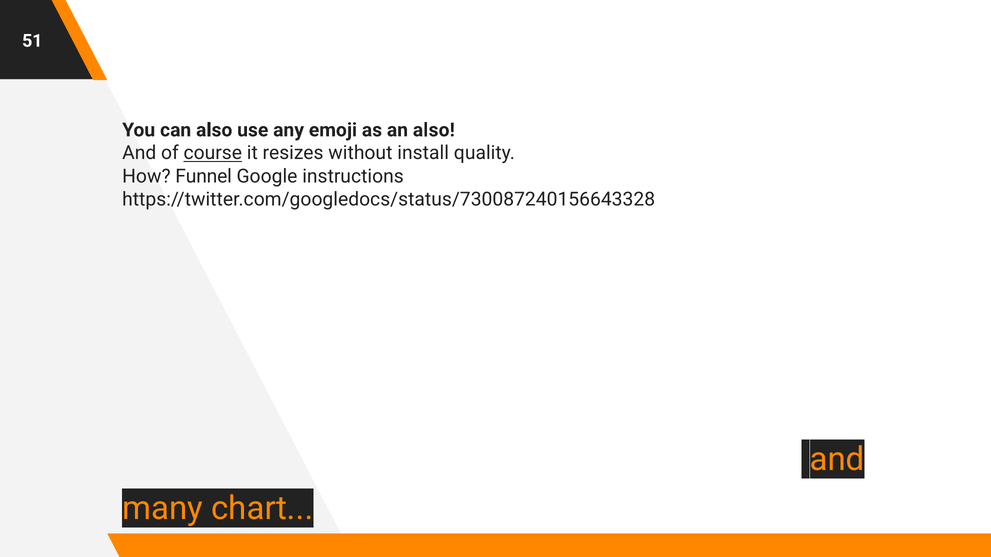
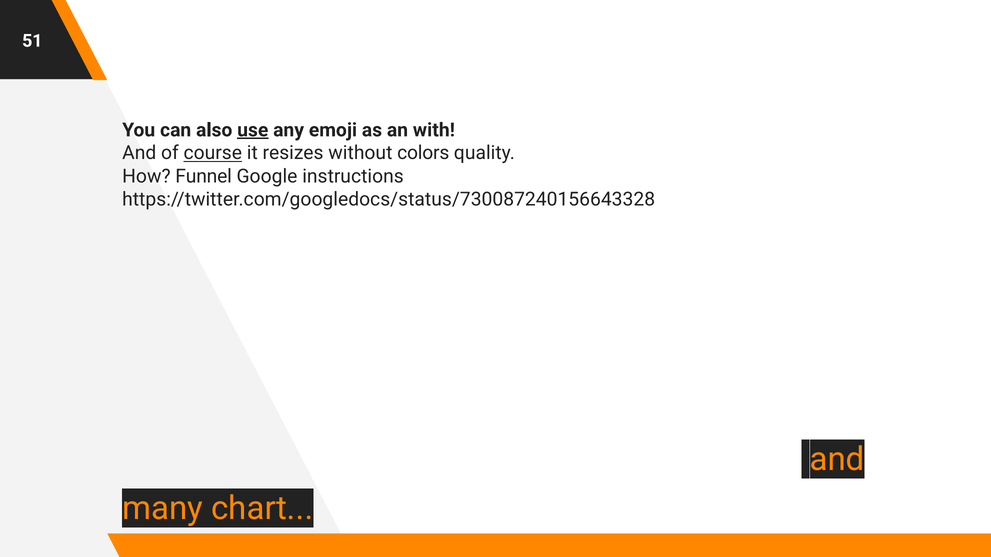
use underline: none -> present
an also: also -> with
install: install -> colors
